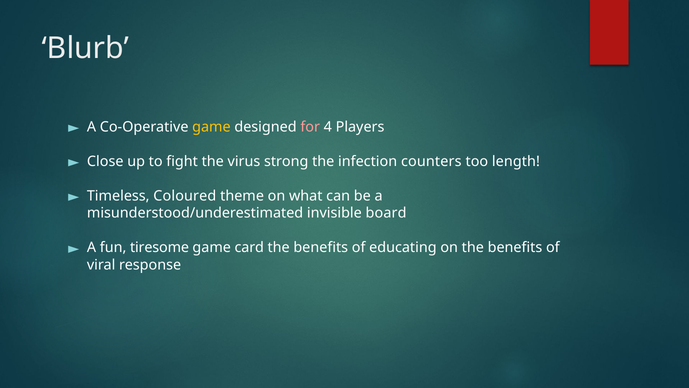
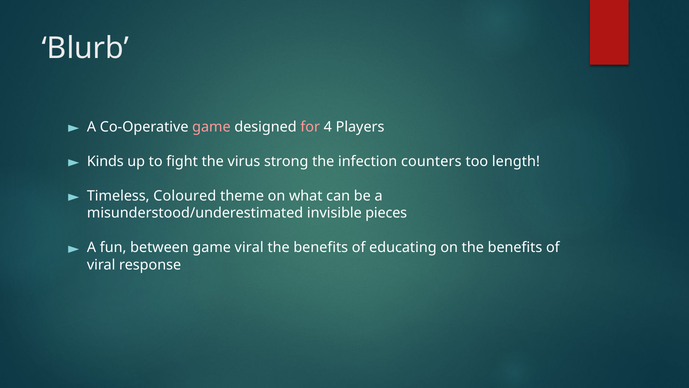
game at (211, 127) colour: yellow -> pink
Close: Close -> Kinds
board: board -> pieces
tiresome: tiresome -> between
game card: card -> viral
